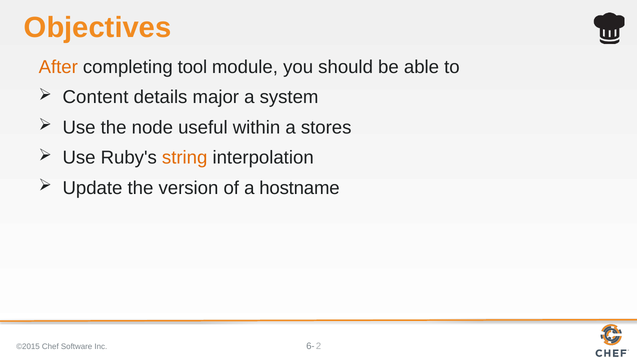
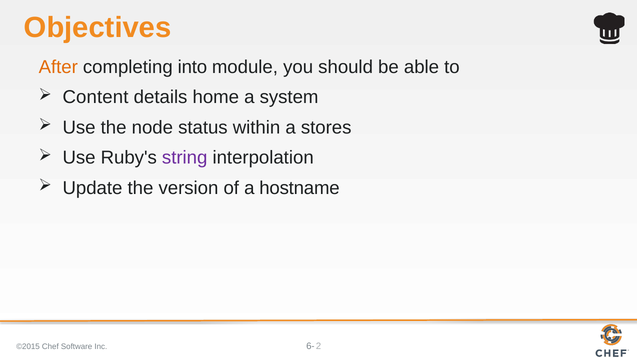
tool: tool -> into
major: major -> home
useful: useful -> status
string colour: orange -> purple
